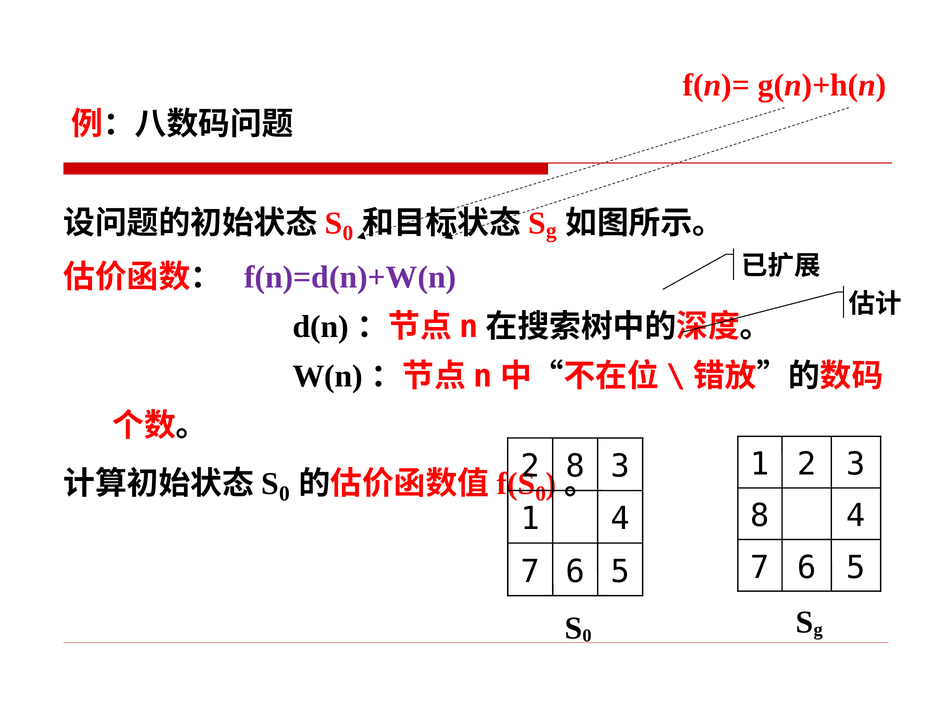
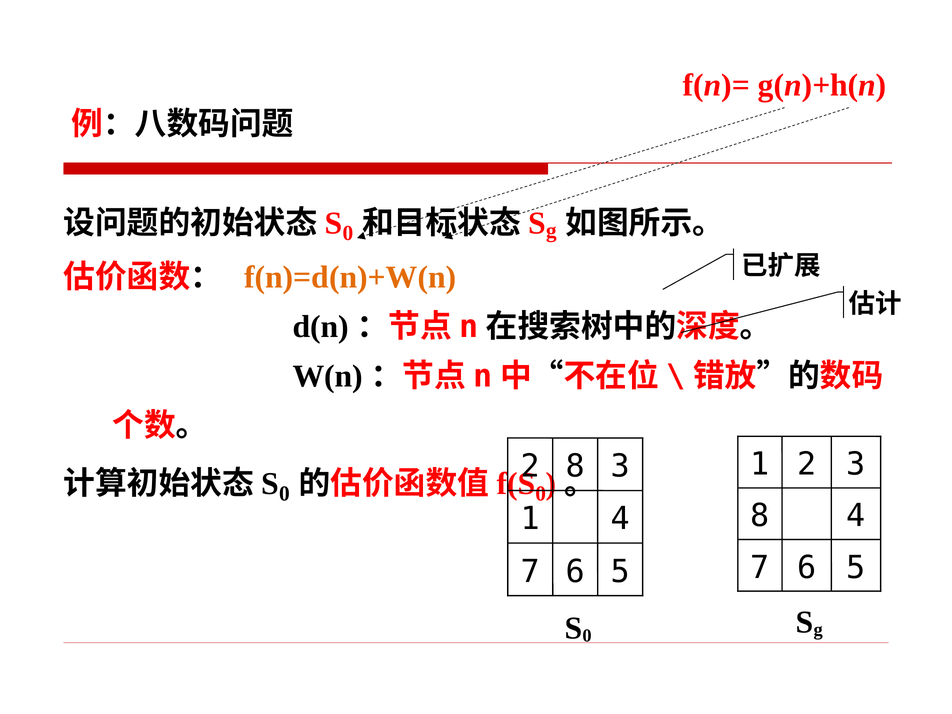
f(n)=d(n)+W(n colour: purple -> orange
